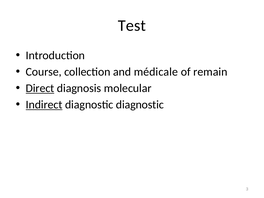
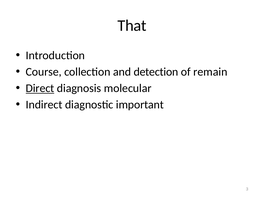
Test: Test -> That
médicale: médicale -> detection
Indirect underline: present -> none
diagnostic diagnostic: diagnostic -> important
